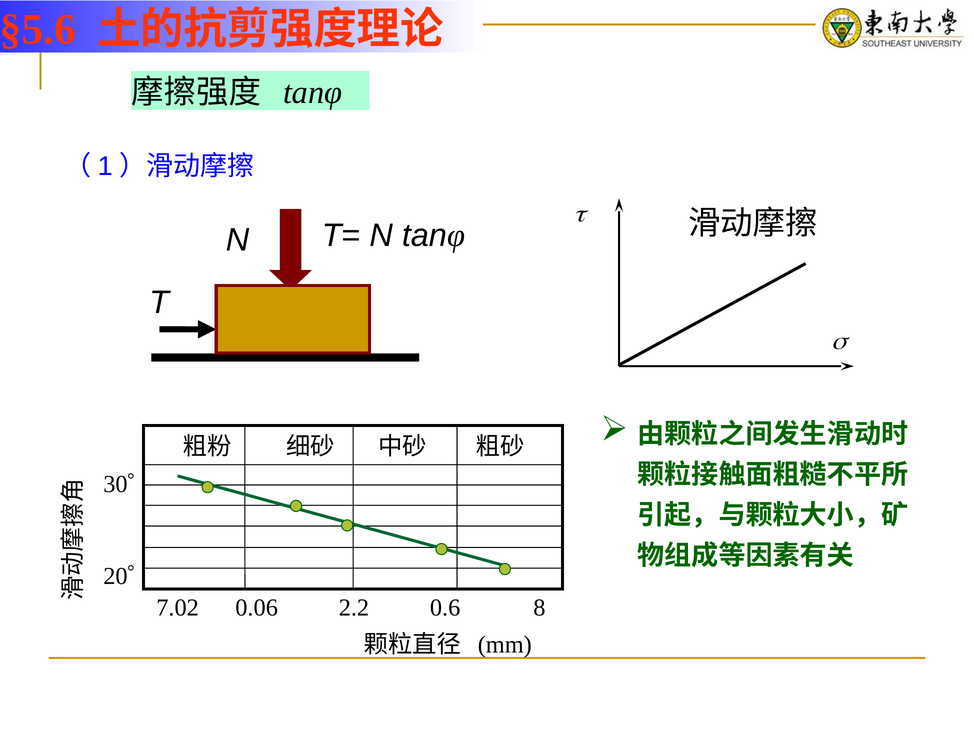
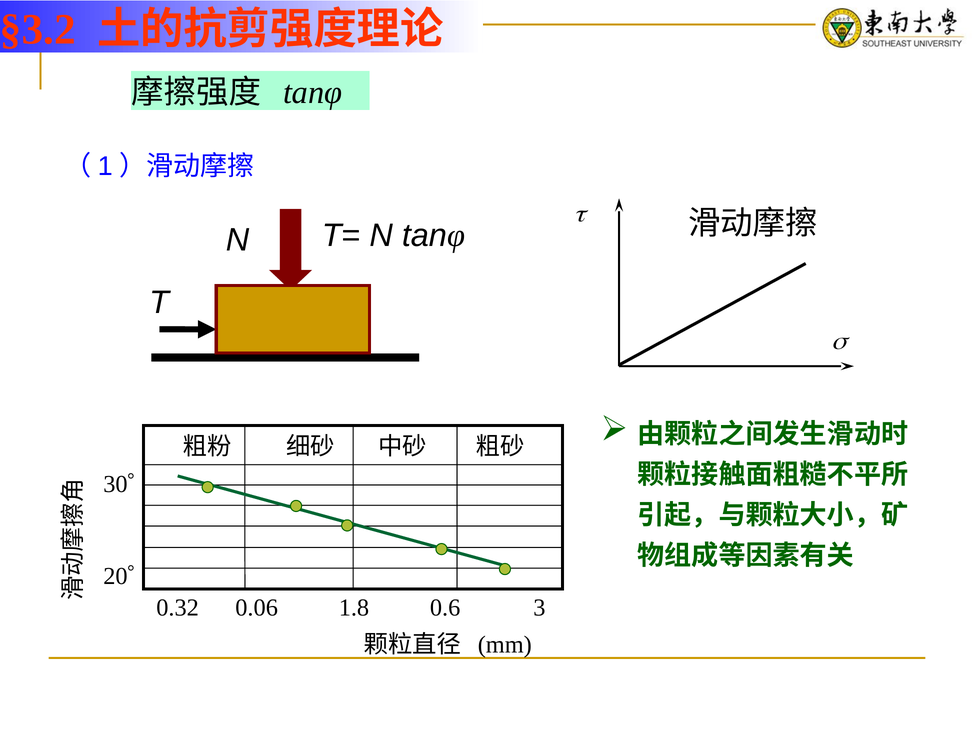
§5.6: §5.6 -> §3.2
7.02: 7.02 -> 0.32
2.2: 2.2 -> 1.8
8: 8 -> 3
